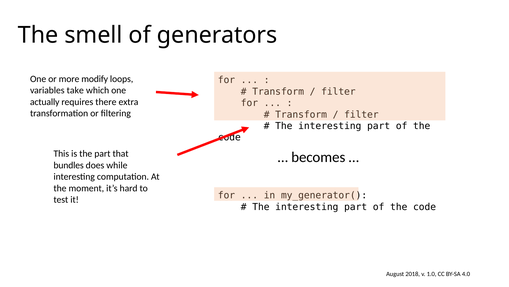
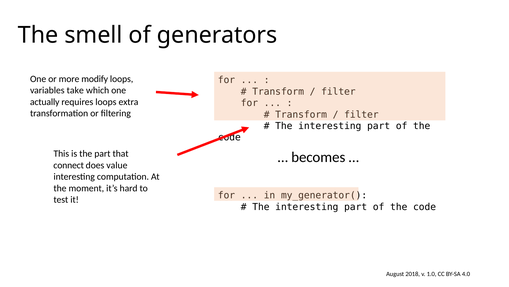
requires there: there -> loops
bundles: bundles -> connect
while: while -> value
